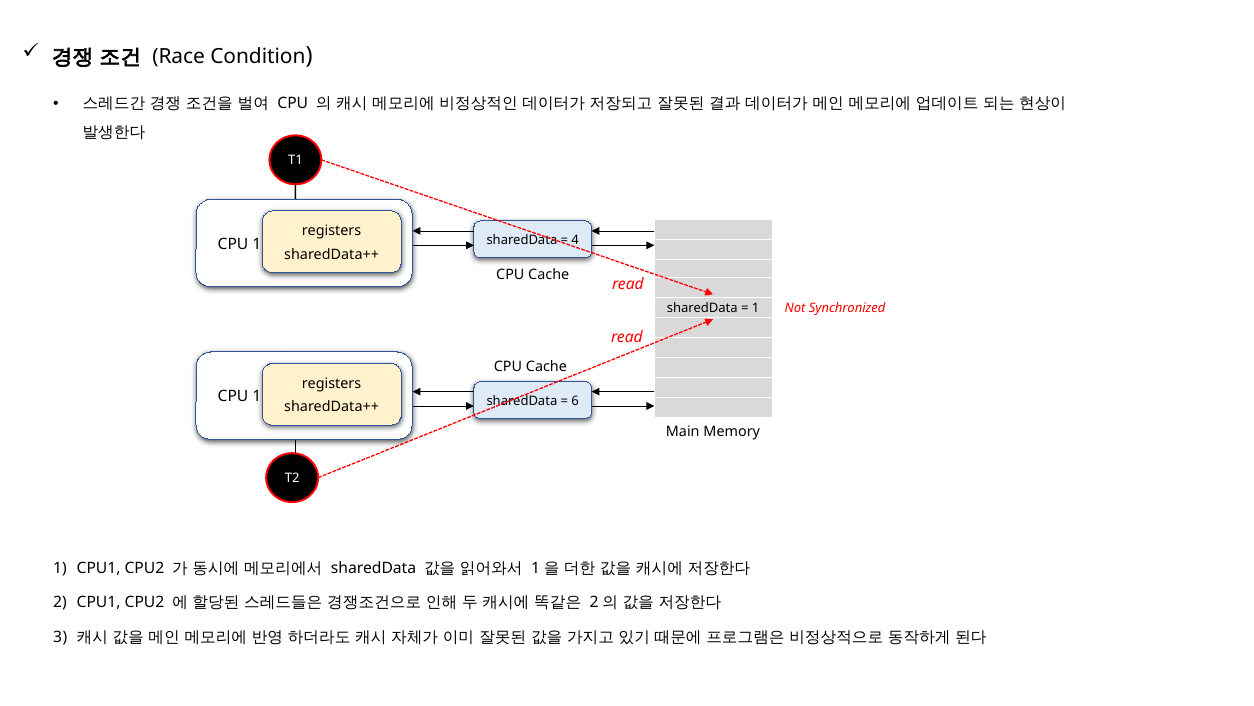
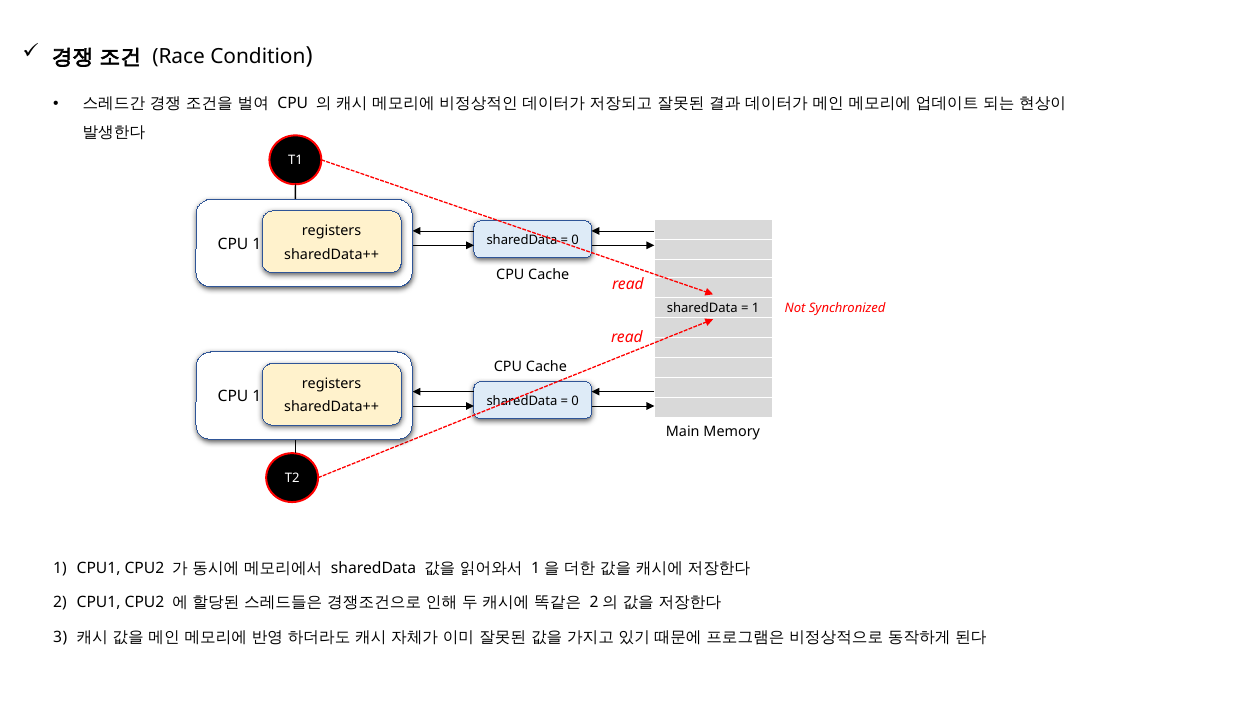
4 at (575, 240): 4 -> 0
6 at (575, 400): 6 -> 0
